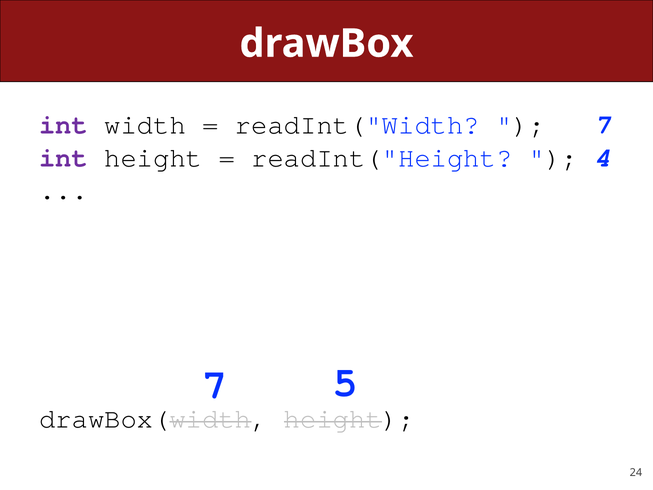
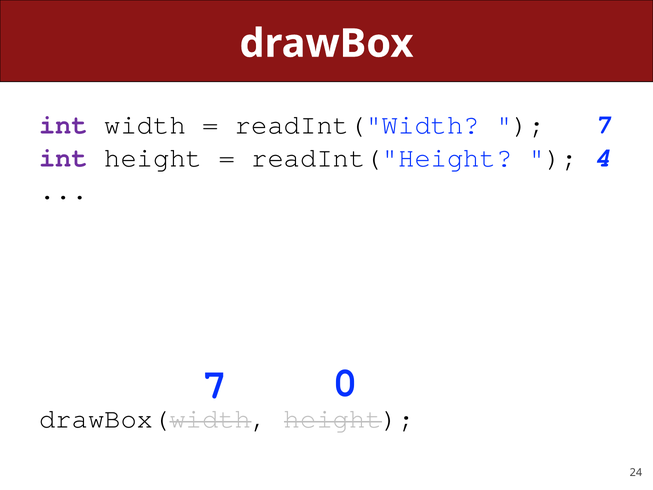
5: 5 -> 0
